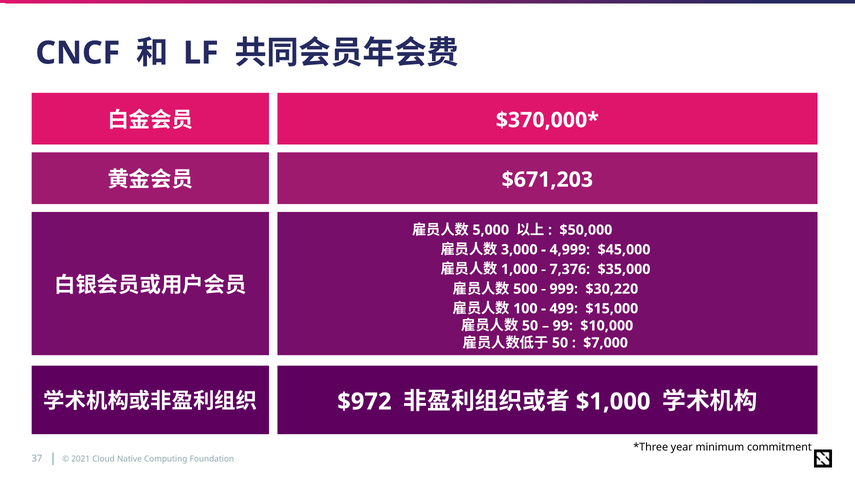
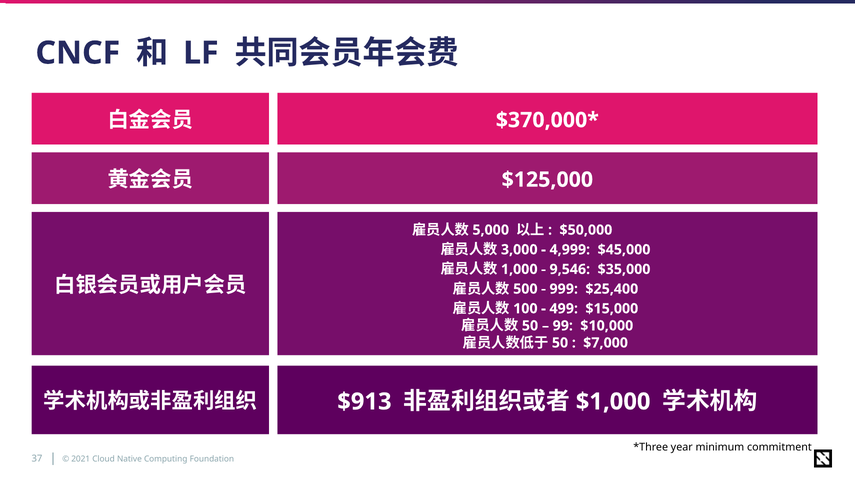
$671,203: $671,203 -> $125,000
7,376: 7,376 -> 9,546
$30,220: $30,220 -> $25,400
$972: $972 -> $913
